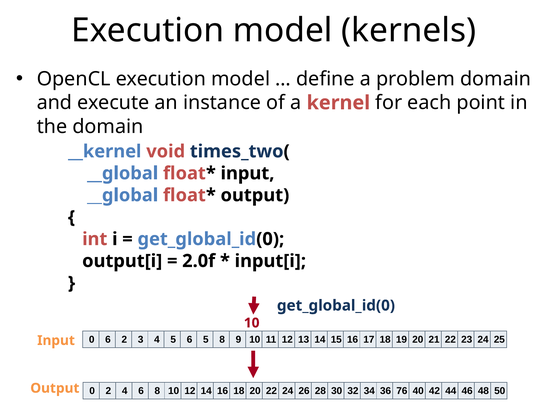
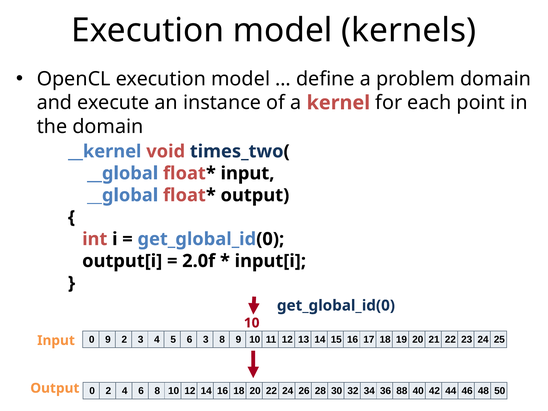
0 6: 6 -> 9
6 5: 5 -> 3
76: 76 -> 88
